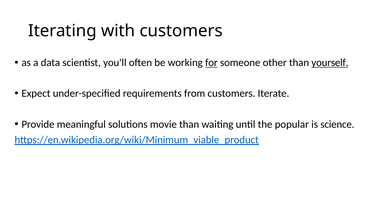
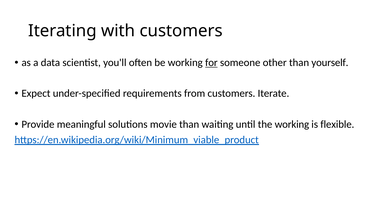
yourself underline: present -> none
the popular: popular -> working
science: science -> flexible
